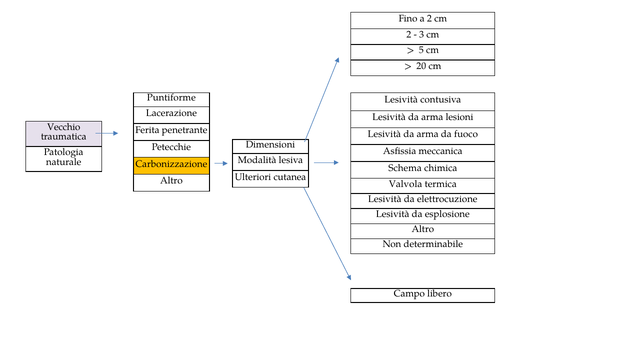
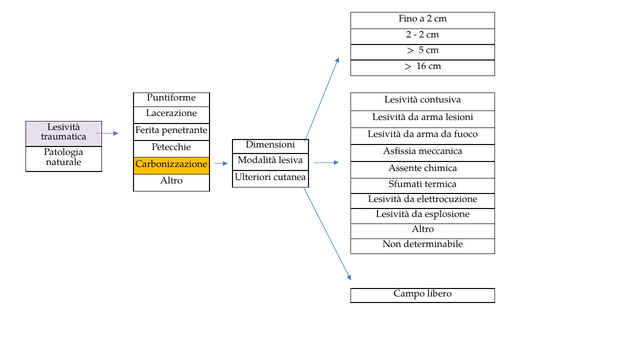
3 at (422, 35): 3 -> 2
20: 20 -> 16
Vecchio at (64, 127): Vecchio -> Lesività
Schema: Schema -> Assente
Valvola: Valvola -> Sfumati
